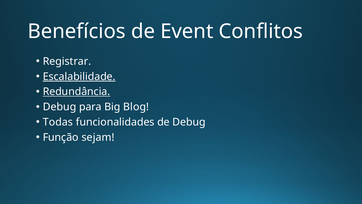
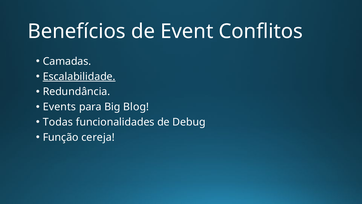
Registrar: Registrar -> Camadas
Redundância underline: present -> none
Debug at (60, 107): Debug -> Events
sejam: sejam -> cereja
